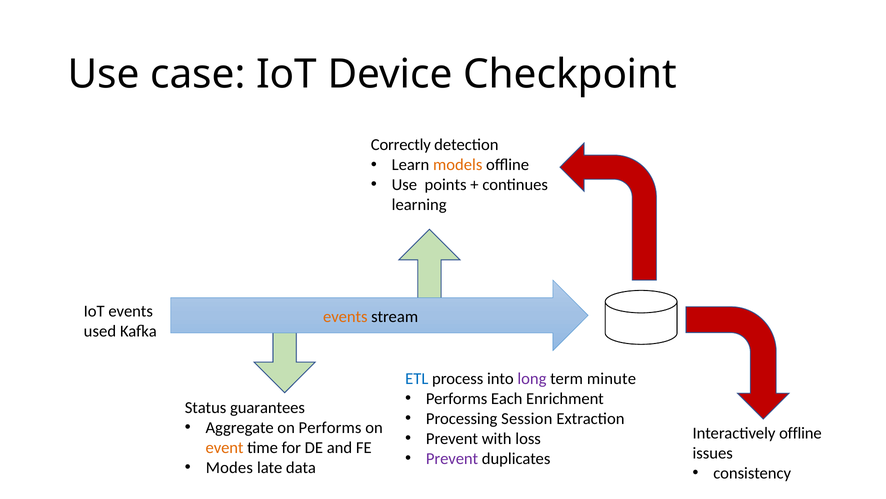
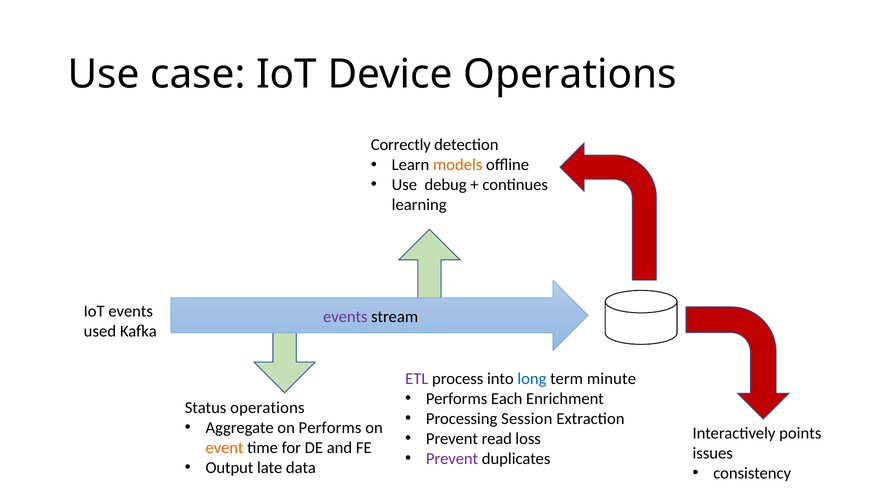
Device Checkpoint: Checkpoint -> Operations
points: points -> debug
events at (345, 316) colour: orange -> purple
ETL colour: blue -> purple
long colour: purple -> blue
Status guarantees: guarantees -> operations
Interactively offline: offline -> points
with: with -> read
Modes: Modes -> Output
